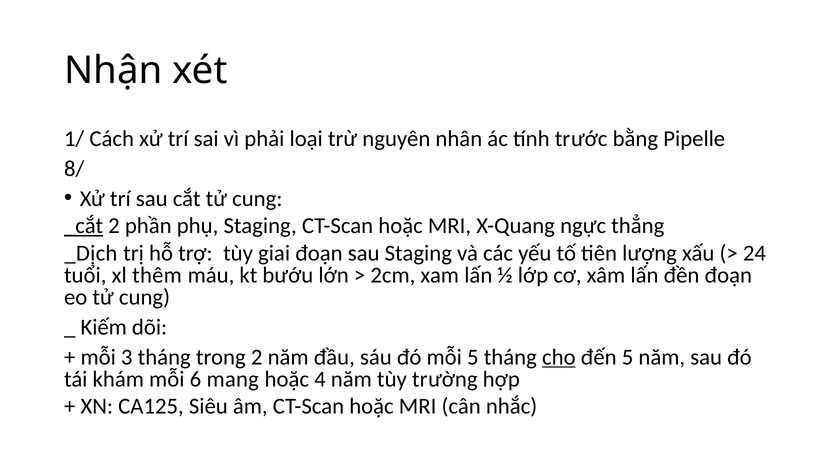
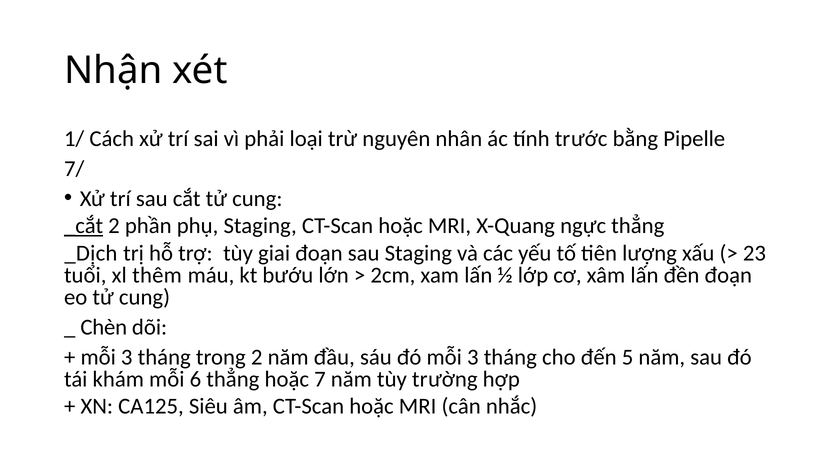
8/: 8/ -> 7/
24: 24 -> 23
Kiếm: Kiếm -> Chèn
đó mỗi 5: 5 -> 3
cho underline: present -> none
6 mang: mang -> thẳng
4: 4 -> 7
